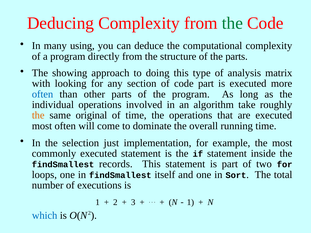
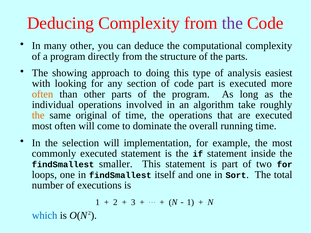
the at (232, 23) colour: green -> purple
many using: using -> other
matrix: matrix -> easiest
often at (43, 94) colour: blue -> orange
selection just: just -> will
records: records -> smaller
